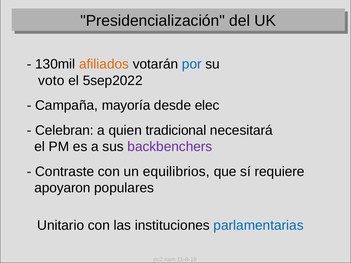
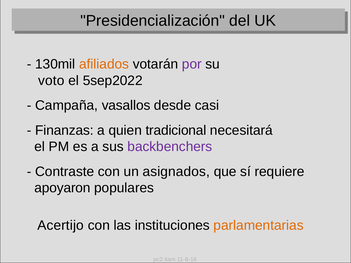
por colour: blue -> purple
mayoría: mayoría -> vasallos
elec: elec -> casi
Celebran: Celebran -> Finanzas
equilibrios: equilibrios -> asignados
Unitario: Unitario -> Acertijo
parlamentarias colour: blue -> orange
